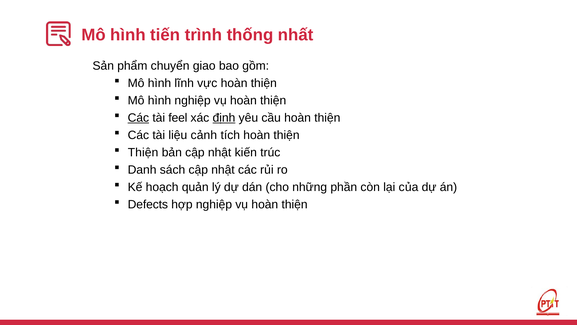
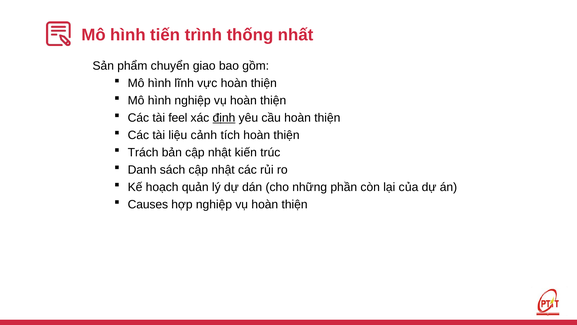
Các at (138, 118) underline: present -> none
Thiện at (143, 152): Thiện -> Trách
Defects: Defects -> Causes
